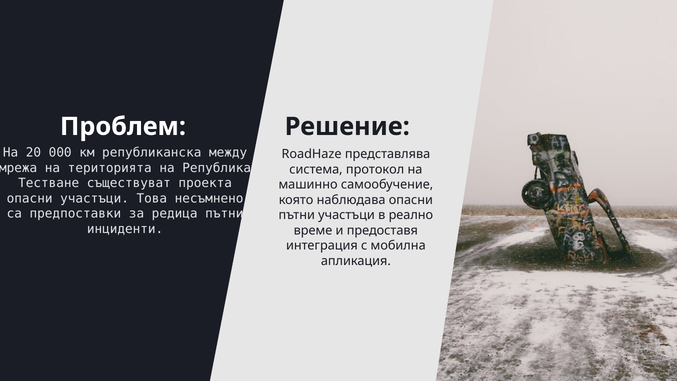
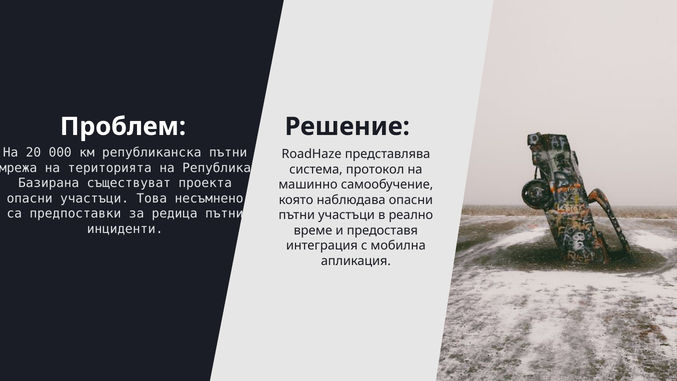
републиканска между: между -> пътни
Тестване: Тестване -> Базирана
